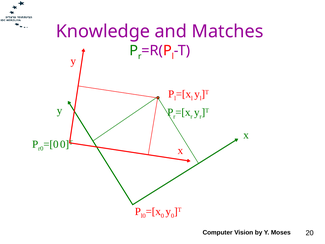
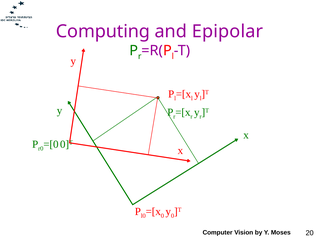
Knowledge: Knowledge -> Computing
Matches: Matches -> Epipolar
